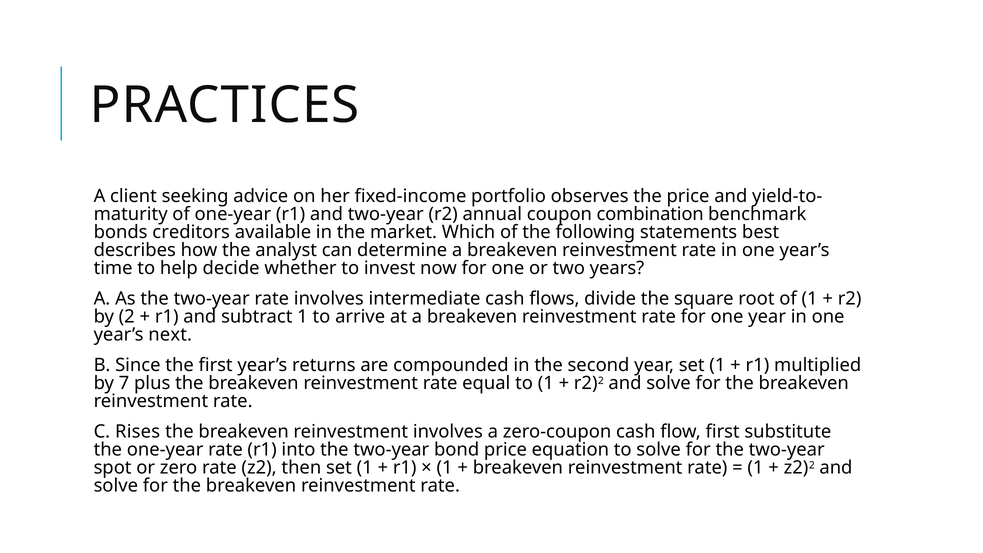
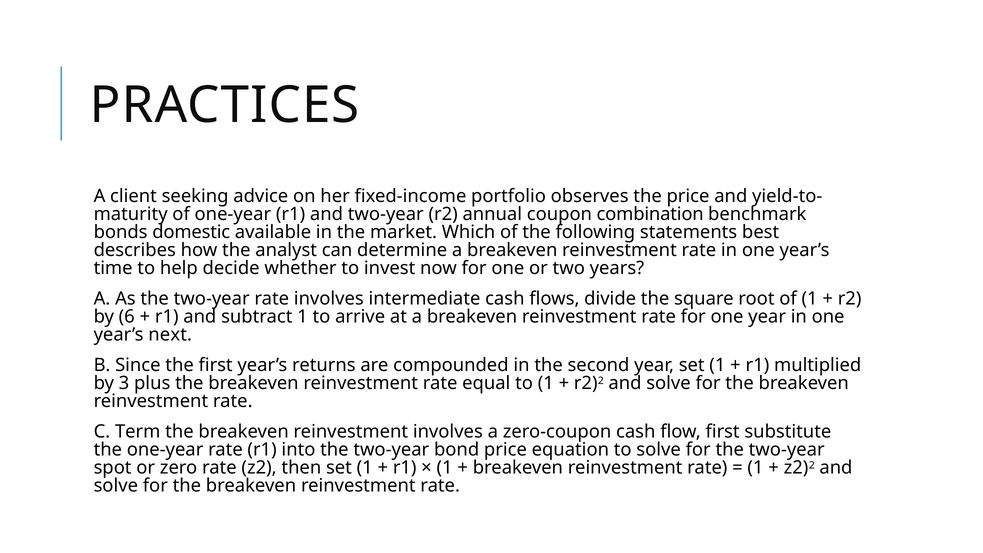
creditors: creditors -> domestic
2: 2 -> 6
7: 7 -> 3
Rises: Rises -> Term
